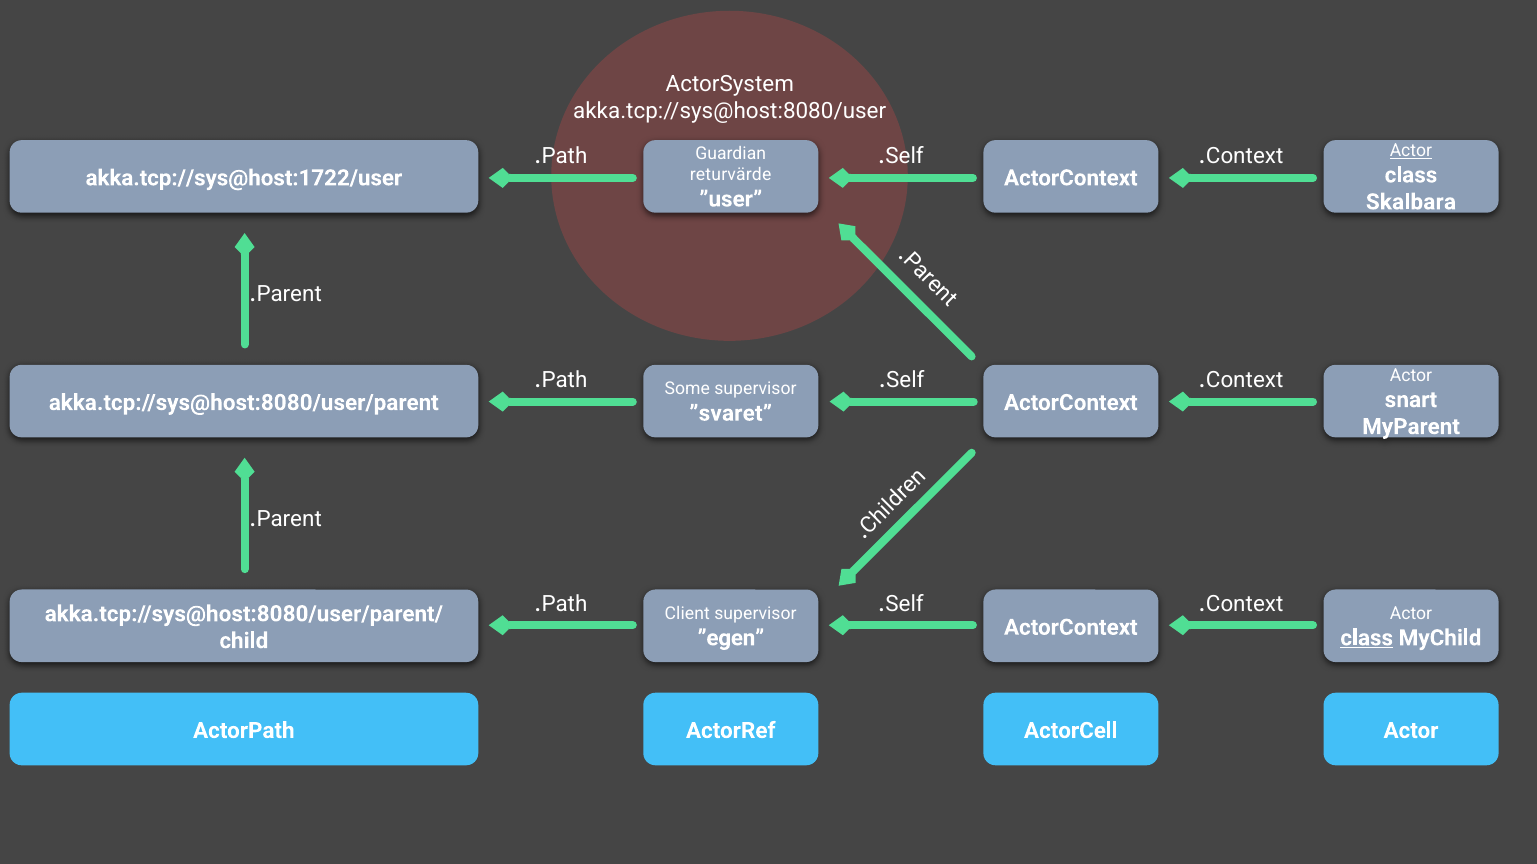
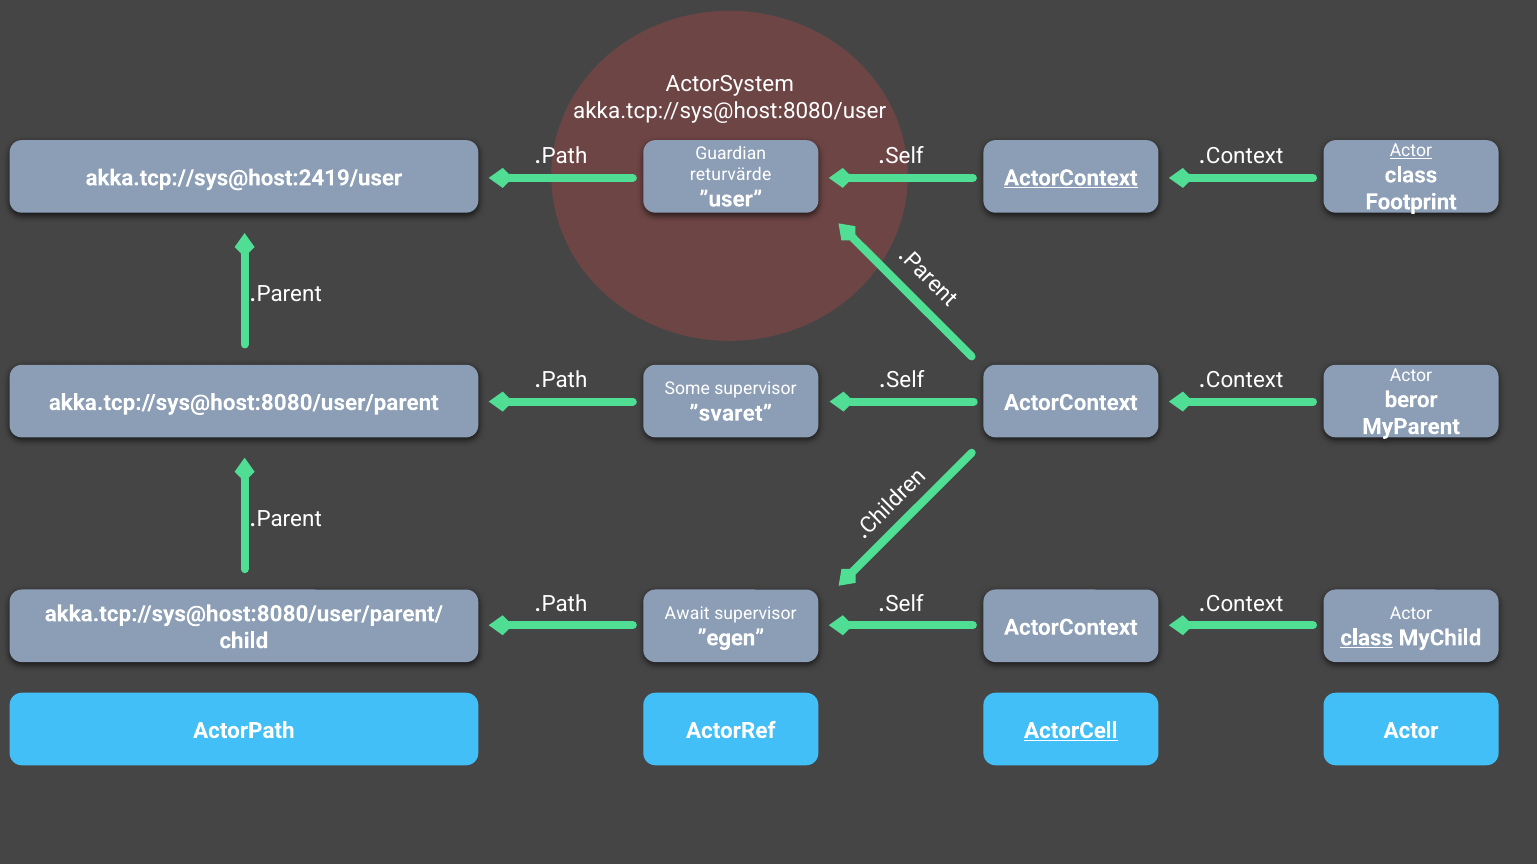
akka.tcp://sys@host:1722/user: akka.tcp://sys@host:1722/user -> akka.tcp://sys@host:2419/user
ActorContext at (1071, 178) underline: none -> present
Skalbara: Skalbara -> Footprint
snart: snart -> beror
Client: Client -> Await
ActorCell underline: none -> present
